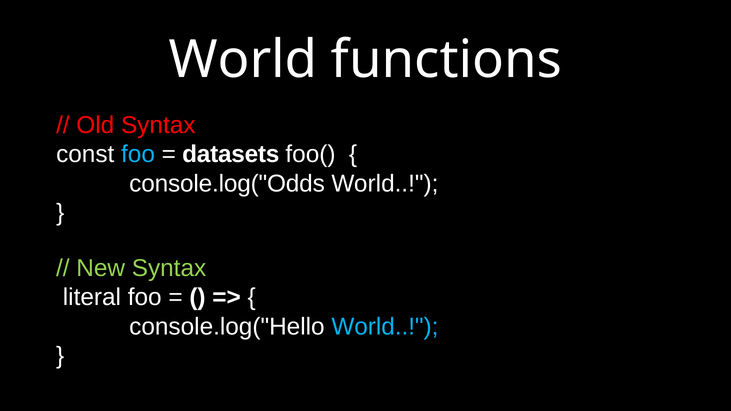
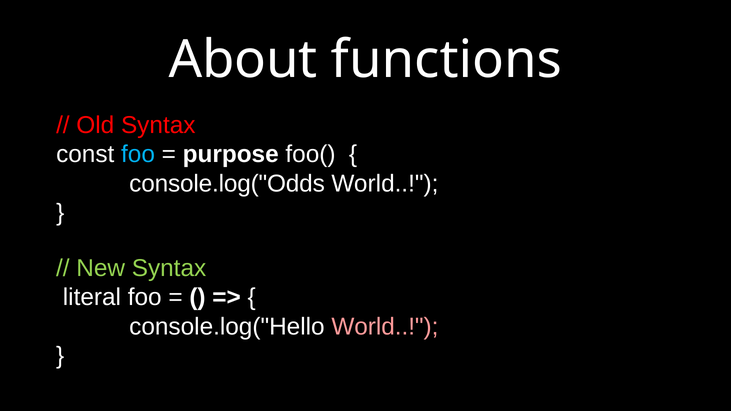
World at (243, 60): World -> About
datasets: datasets -> purpose
World at (385, 327) colour: light blue -> pink
